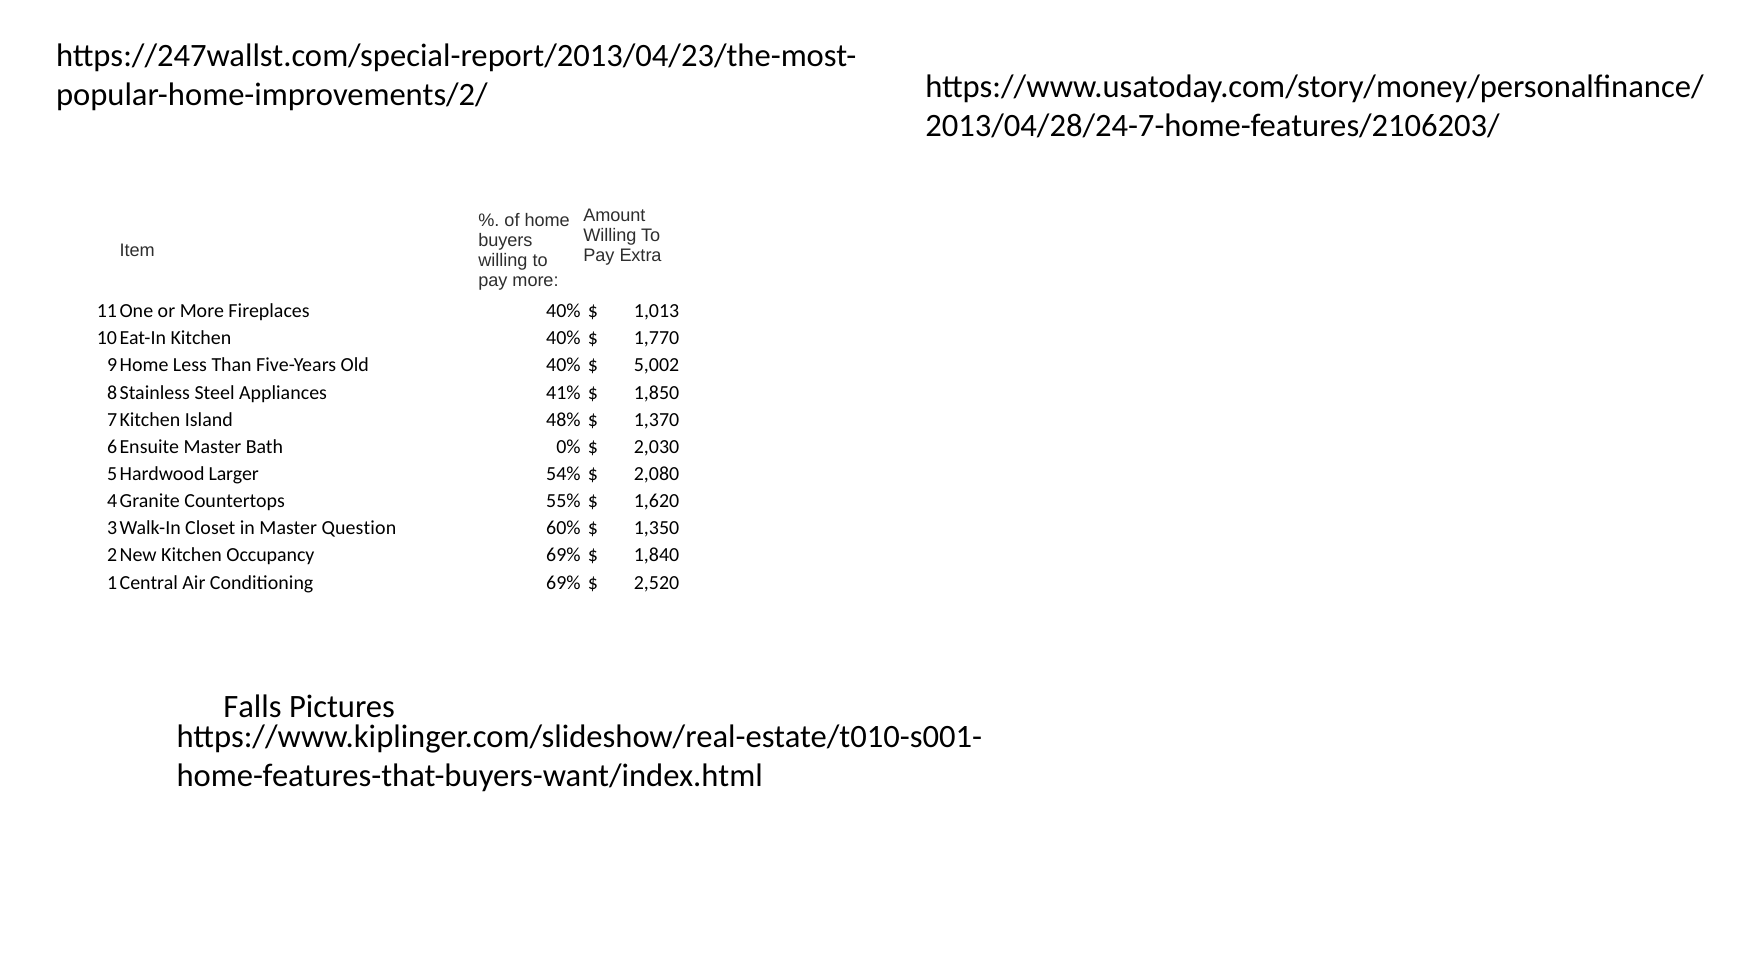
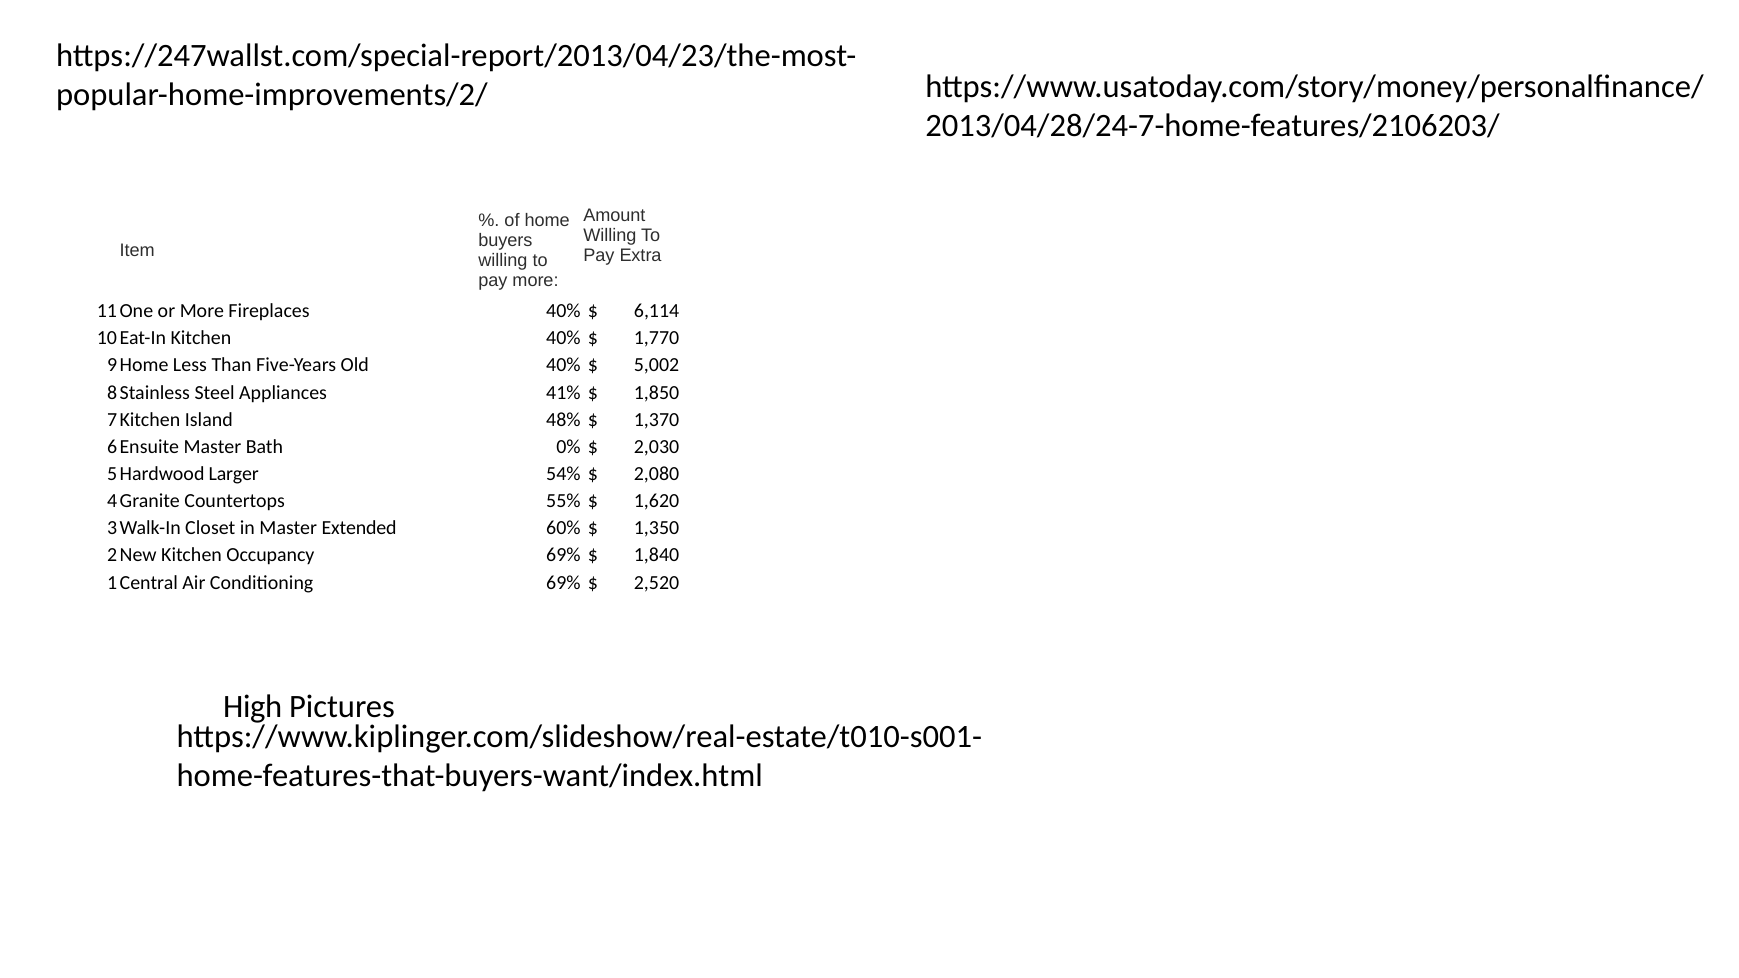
1,013: 1,013 -> 6,114
Question: Question -> Extended
Falls: Falls -> High
